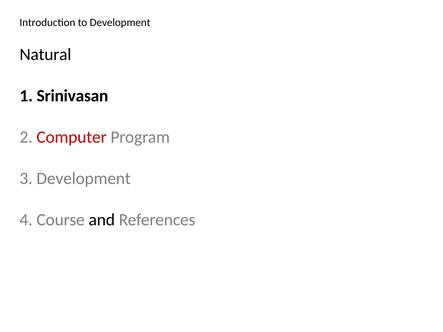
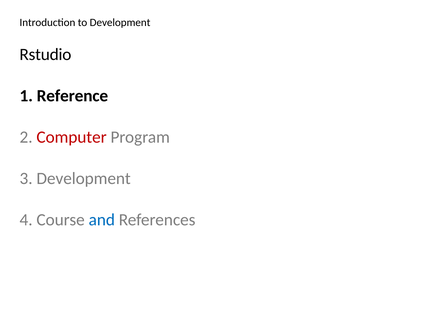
Natural: Natural -> Rstudio
Srinivasan: Srinivasan -> Reference
and colour: black -> blue
